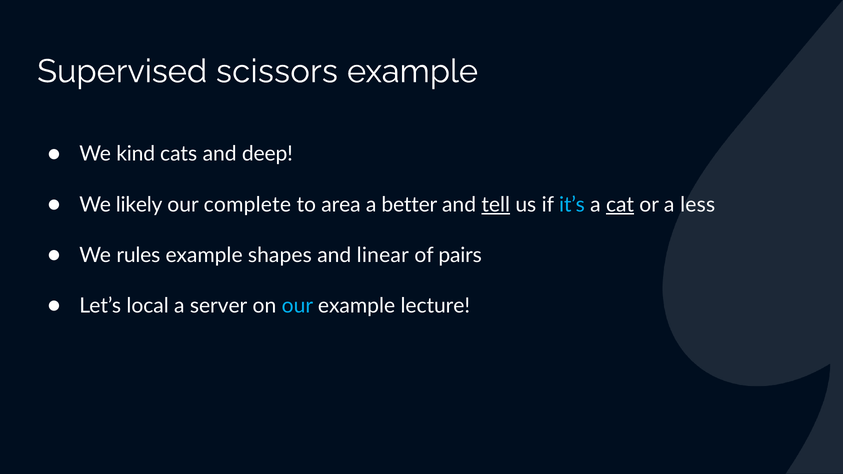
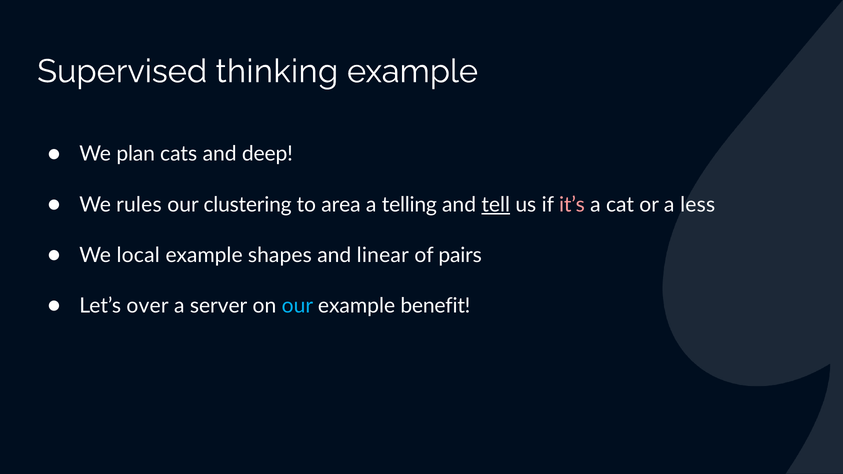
scissors: scissors -> thinking
kind: kind -> plan
likely: likely -> rules
complete: complete -> clustering
better: better -> telling
it’s colour: light blue -> pink
cat underline: present -> none
rules: rules -> local
local: local -> over
lecture: lecture -> benefit
